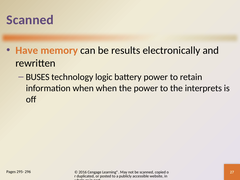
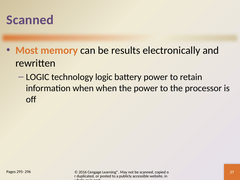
Have: Have -> Most
BUSES at (38, 77): BUSES -> LOGIC
interprets: interprets -> processor
